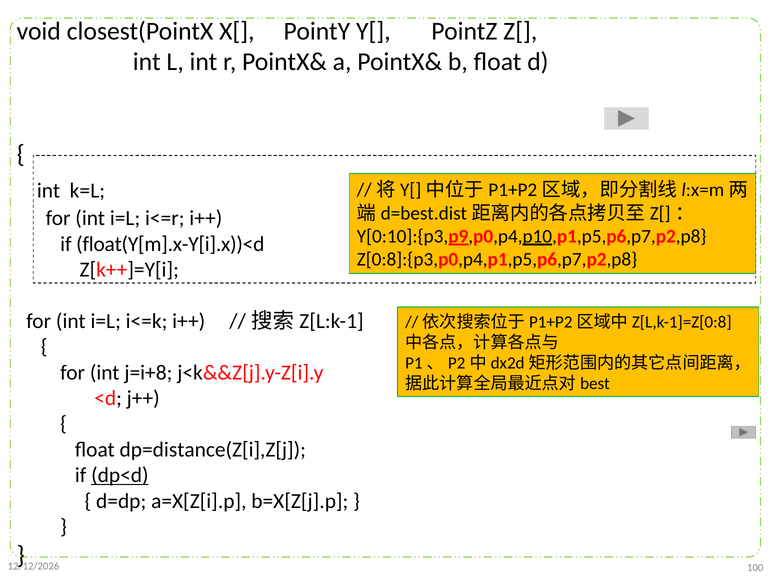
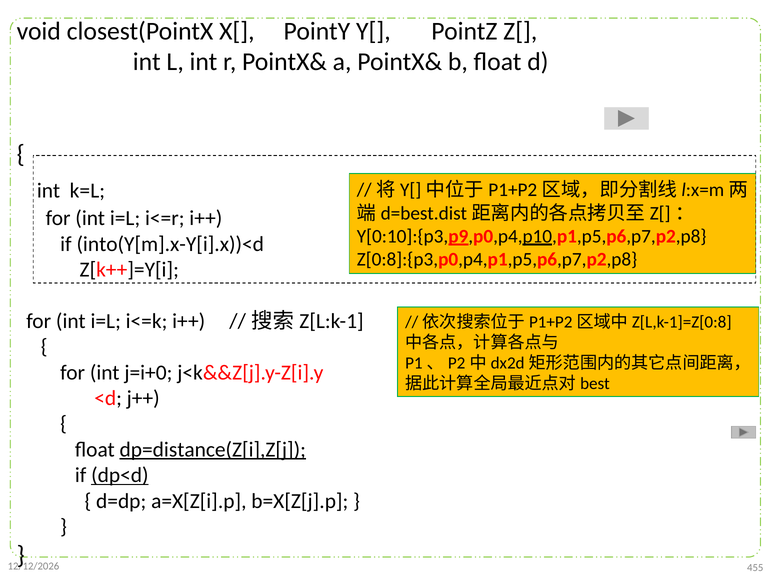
float(Y[m].x-Y[i].x))<d: float(Y[m].x-Y[i].x))<d -> into(Y[m].x-Y[i].x))<d
j=i+8: j=i+8 -> j=i+0
dp=distance(Z[i],Z[j underline: none -> present
100: 100 -> 455
